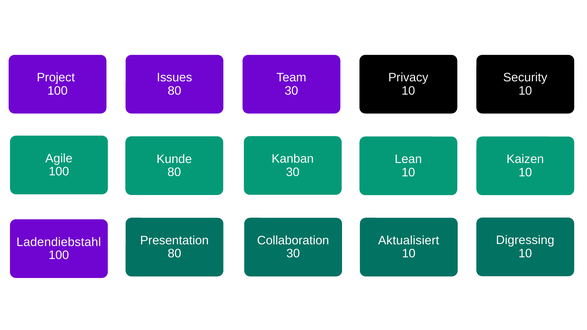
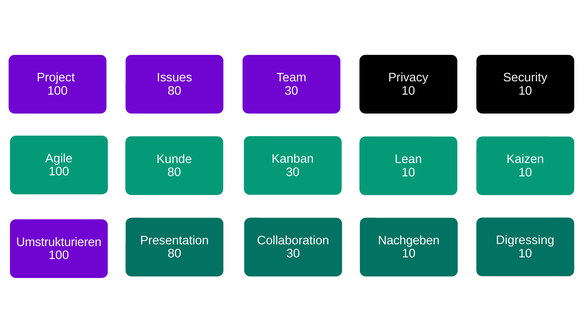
Aktualisiert: Aktualisiert -> Nachgeben
Ladendiebstahl: Ladendiebstahl -> Umstrukturieren
